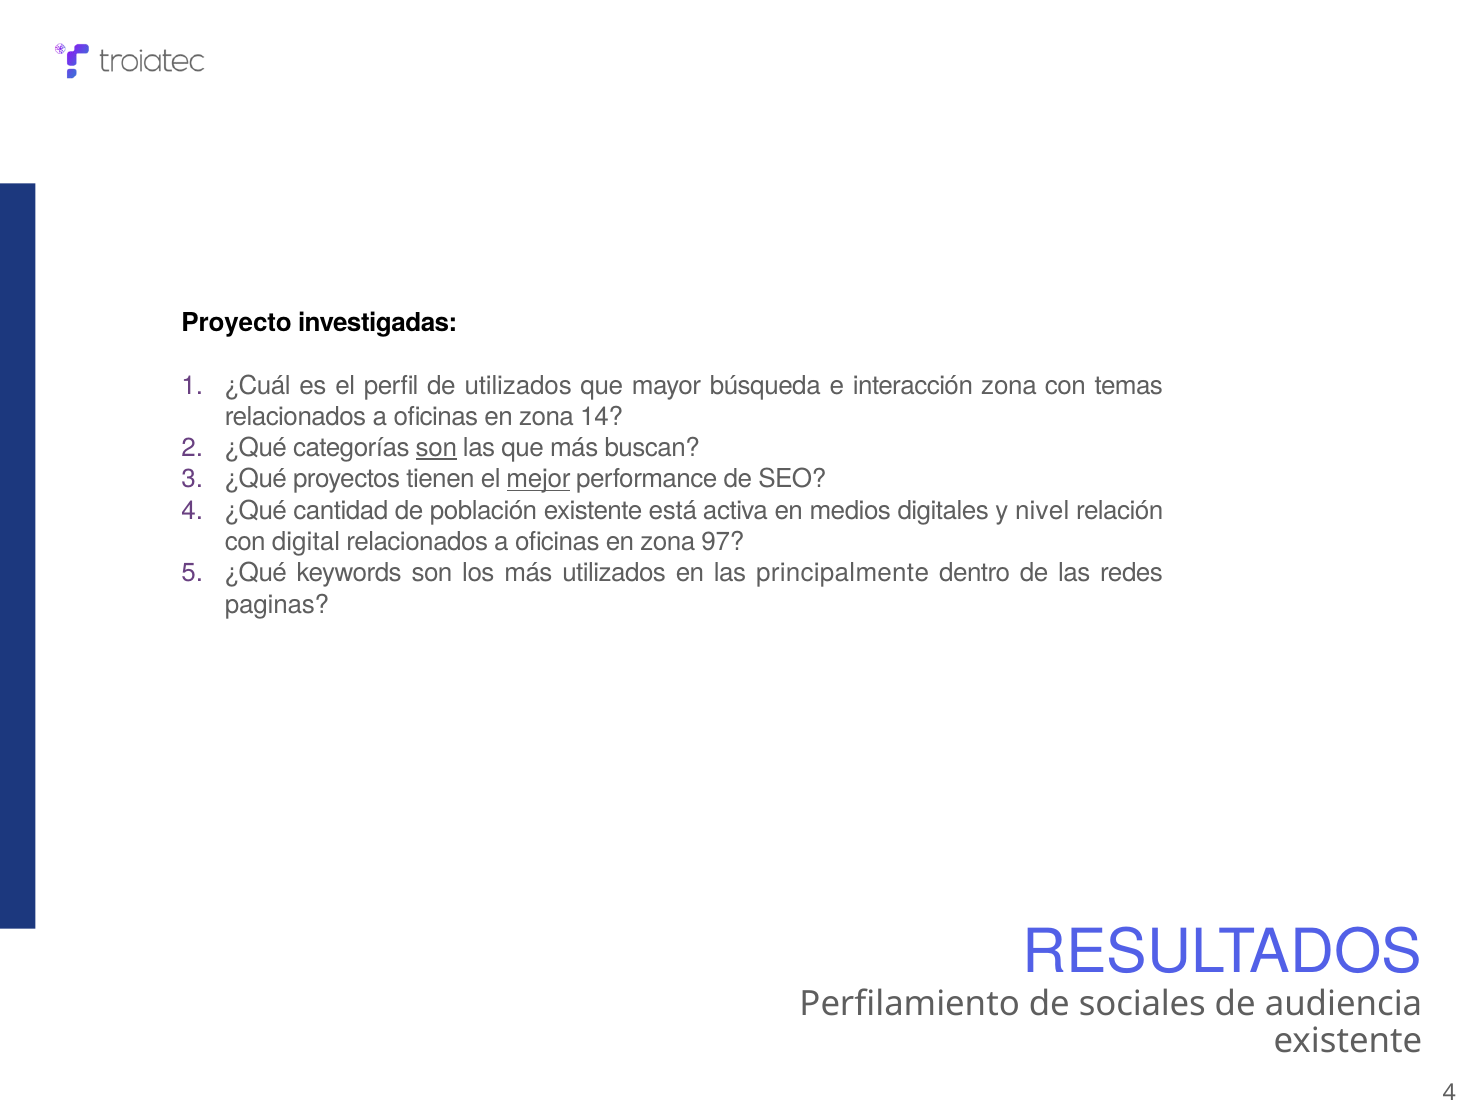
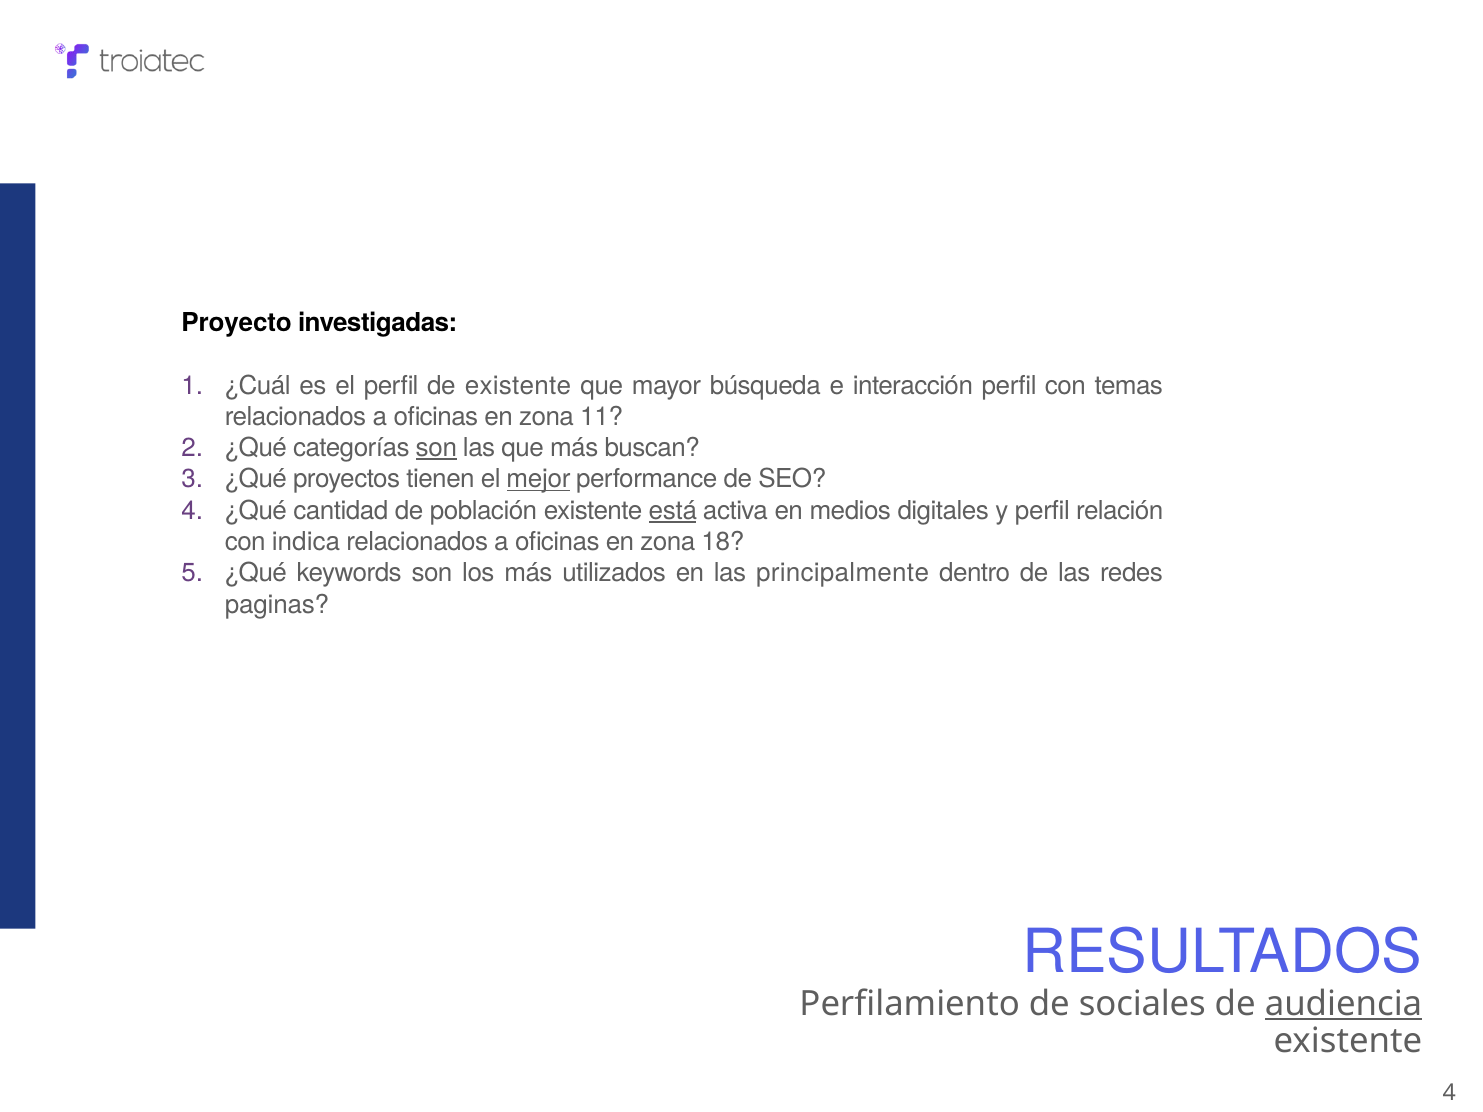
de utilizados: utilizados -> existente
interacción zona: zona -> perfil
14: 14 -> 11
está underline: none -> present
y nivel: nivel -> perfil
digital: digital -> indica
97: 97 -> 18
audiencia underline: none -> present
